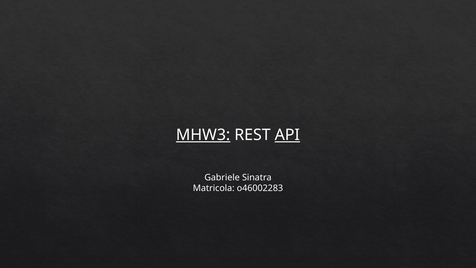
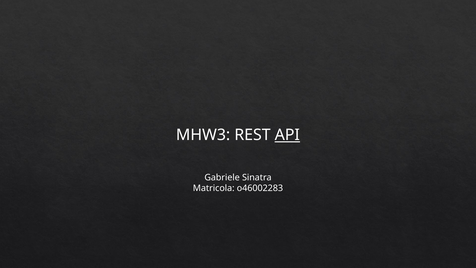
MHW3 underline: present -> none
